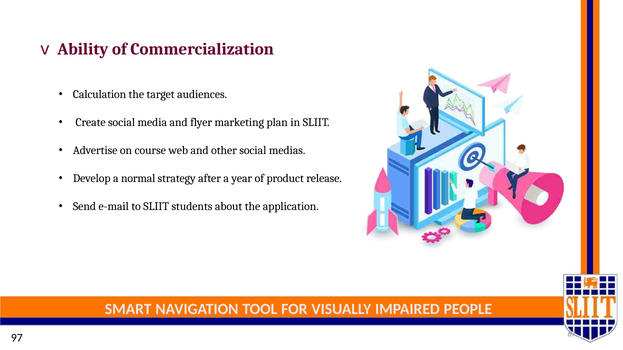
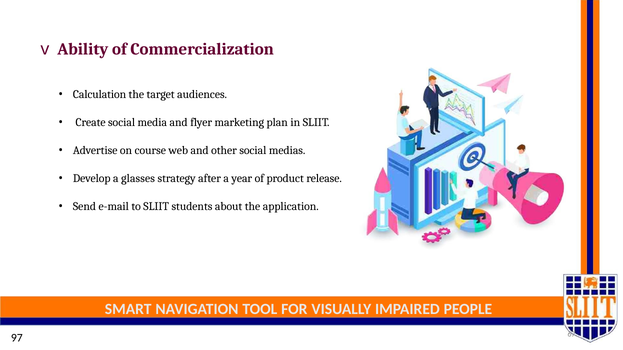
normal: normal -> glasses
